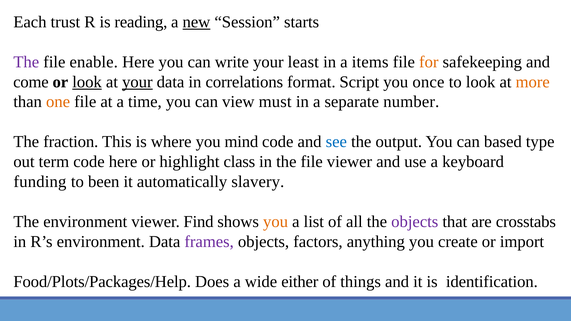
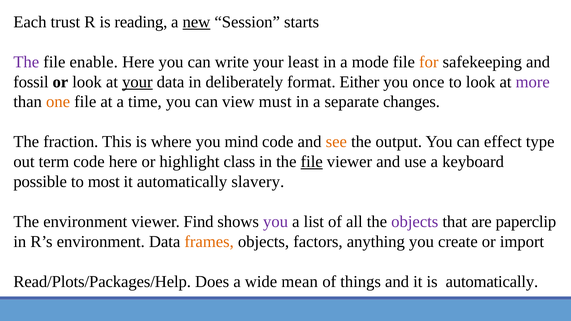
items: items -> mode
come: come -> fossil
look at (87, 82) underline: present -> none
correlations: correlations -> deliberately
Script: Script -> Either
more colour: orange -> purple
number: number -> changes
see colour: blue -> orange
based: based -> effect
file at (312, 162) underline: none -> present
funding: funding -> possible
been: been -> most
you at (276, 222) colour: orange -> purple
crosstabs: crosstabs -> paperclip
frames colour: purple -> orange
Food/Plots/Packages/Help: Food/Plots/Packages/Help -> Read/Plots/Packages/Help
either: either -> mean
is identification: identification -> automatically
